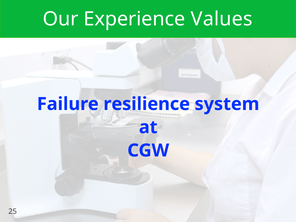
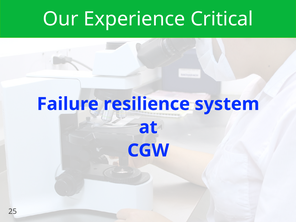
Values: Values -> Critical
